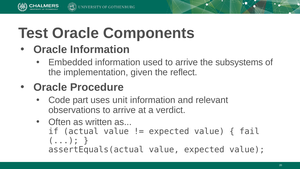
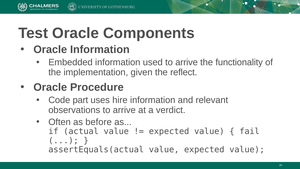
subsystems: subsystems -> functionality
unit: unit -> hire
written: written -> before
